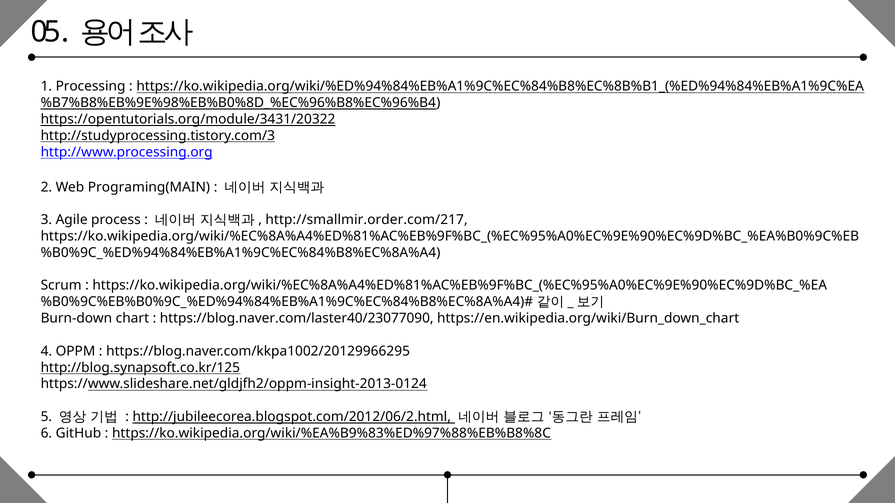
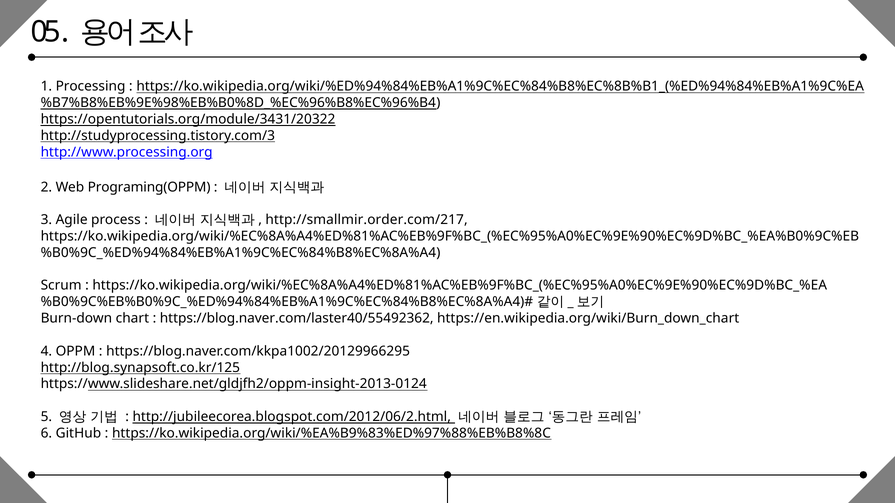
Programing(MAIN: Programing(MAIN -> Programing(OPPM
https://blog.naver.com/laster40/23077090: https://blog.naver.com/laster40/23077090 -> https://blog.naver.com/laster40/55492362
